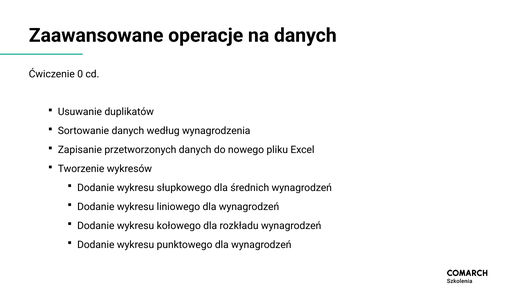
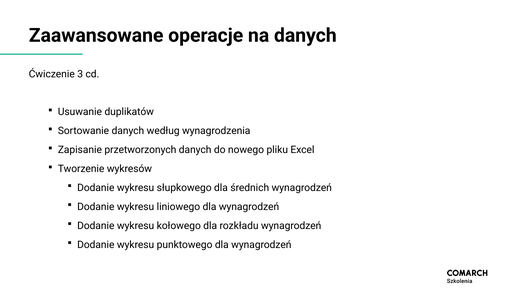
0: 0 -> 3
